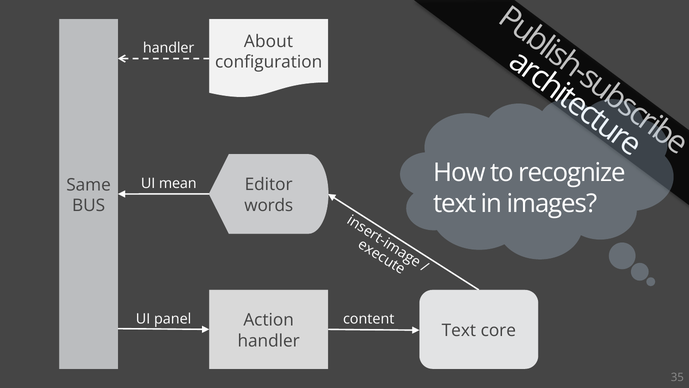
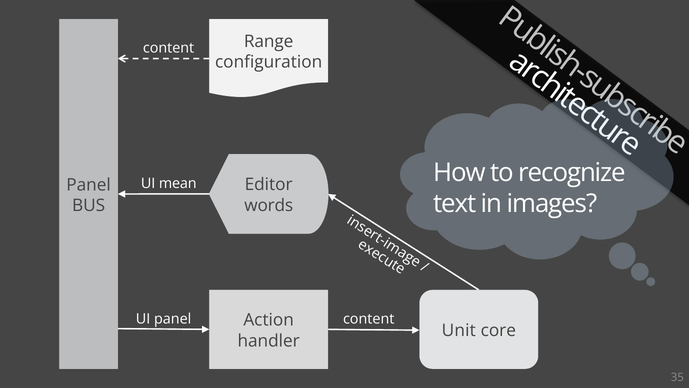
About: About -> Range
handler at (169, 48): handler -> content
Same at (89, 185): Same -> Panel
Text at (459, 330): Text -> Unit
